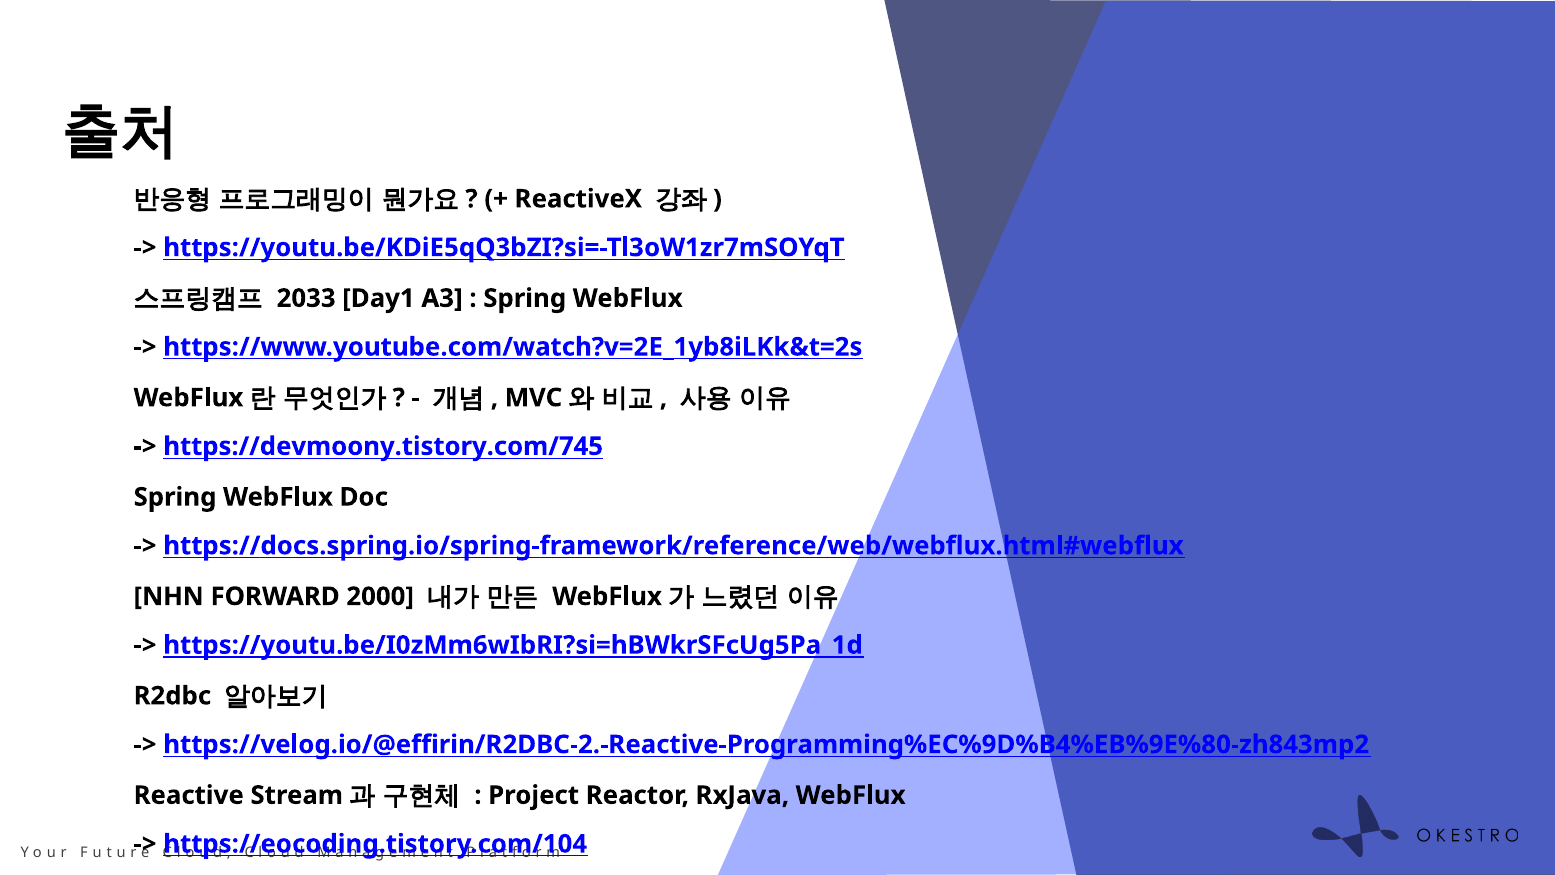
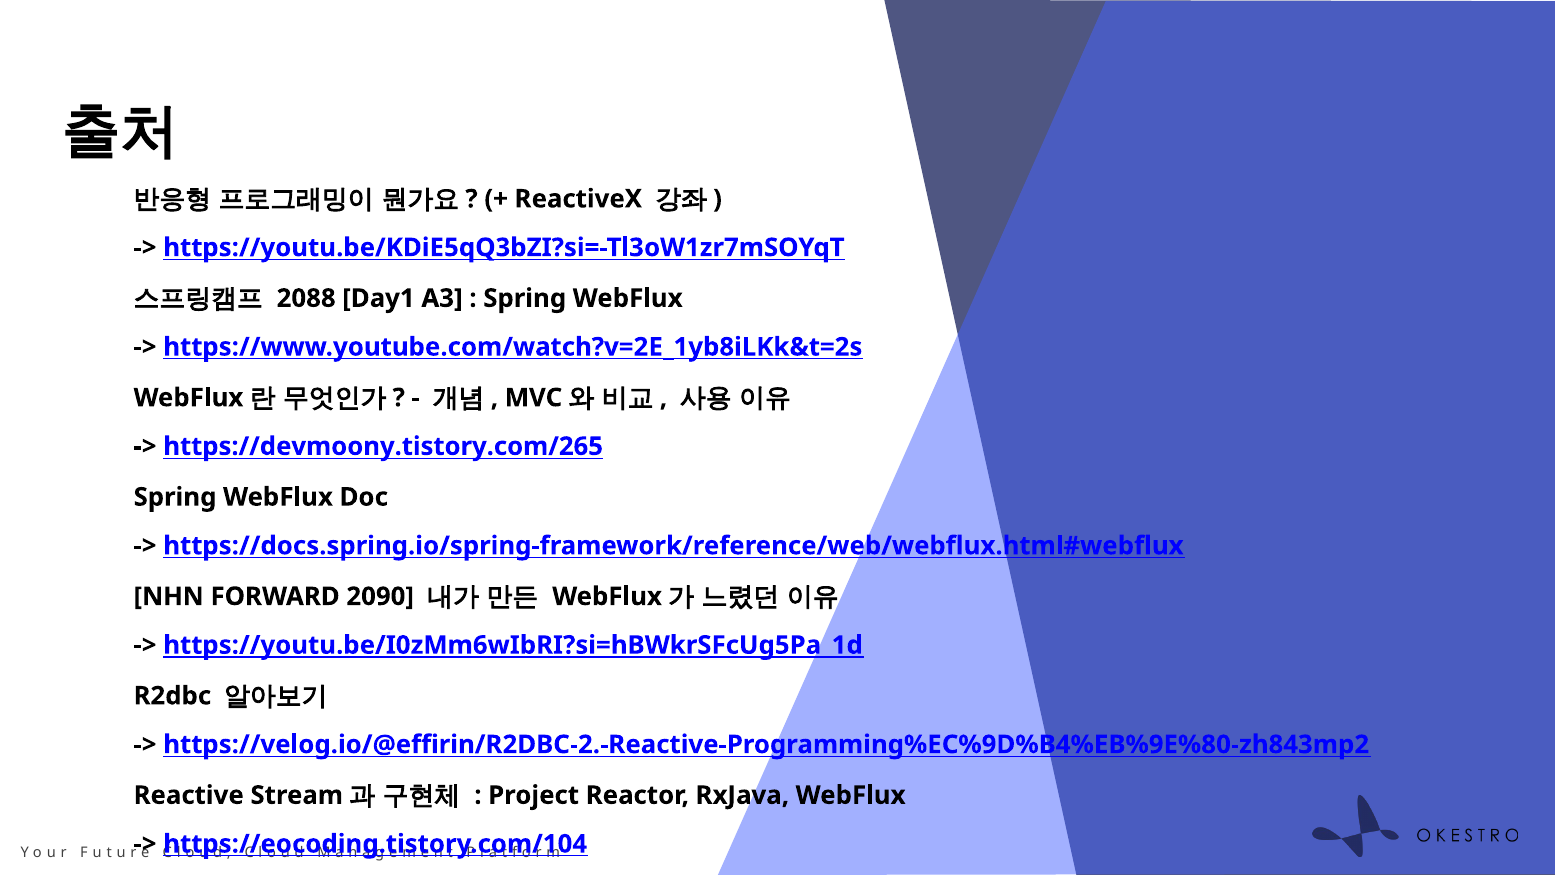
2033: 2033 -> 2088
https://devmoony.tistory.com/745: https://devmoony.tistory.com/745 -> https://devmoony.tistory.com/265
2000: 2000 -> 2090
